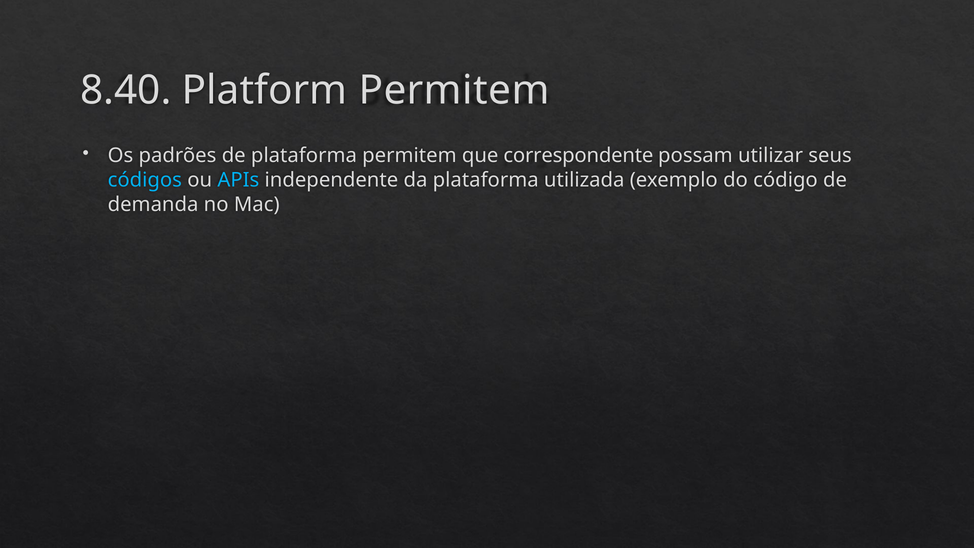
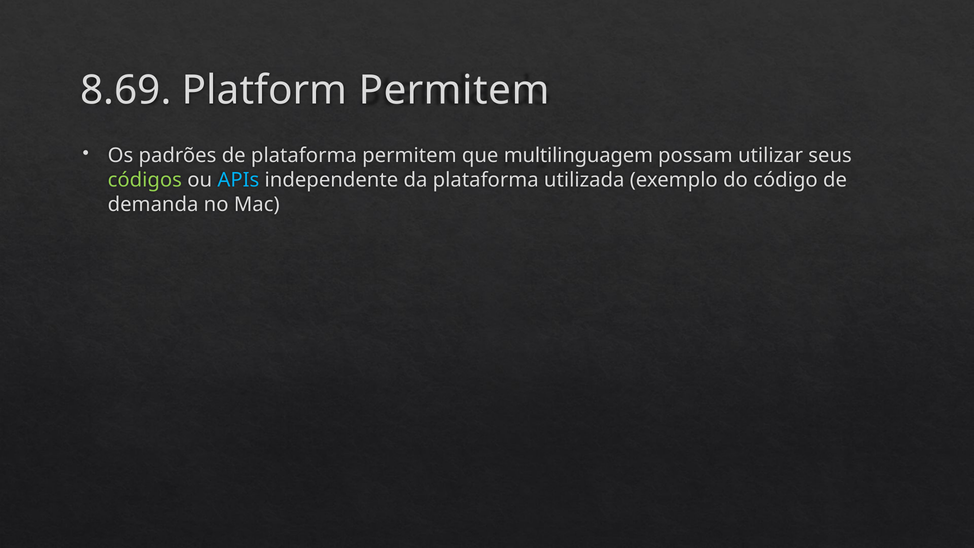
8.40: 8.40 -> 8.69
correspondente: correspondente -> multilinguagem
códigos colour: light blue -> light green
